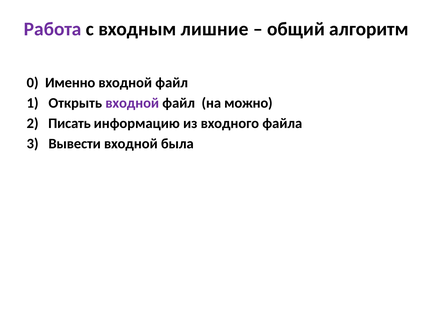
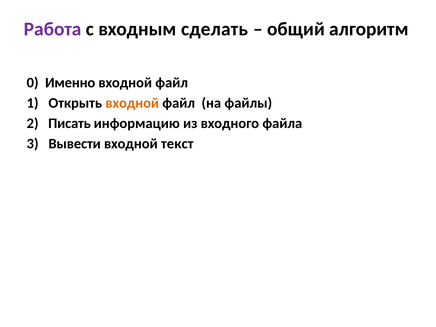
лишние: лишние -> сделать
входной at (132, 103) colour: purple -> orange
можно: можно -> файлы
была: была -> текст
